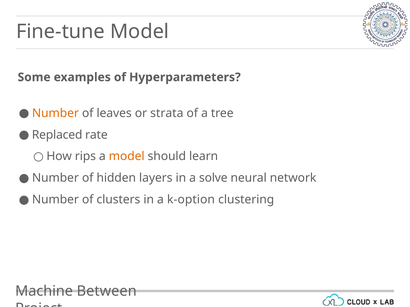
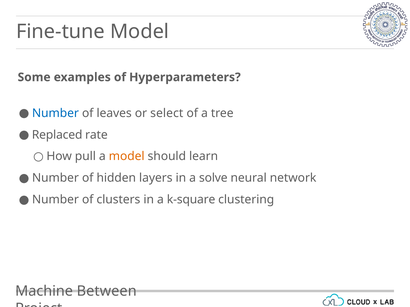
Number at (55, 113) colour: orange -> blue
strata: strata -> select
rips: rips -> pull
k-option: k-option -> k-square
